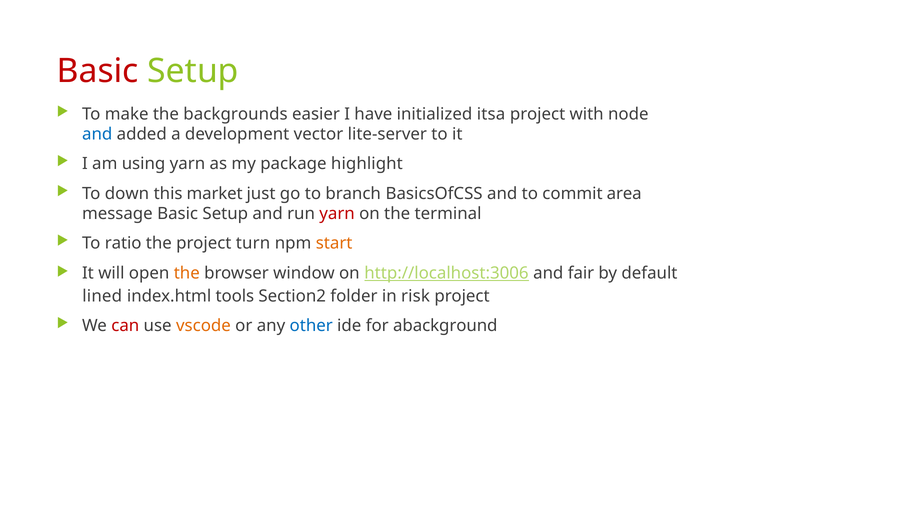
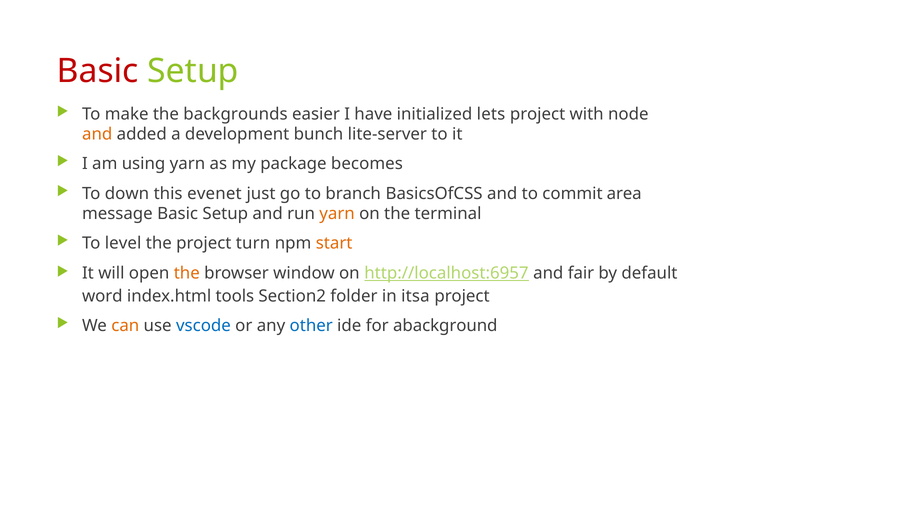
itsa: itsa -> lets
and at (97, 134) colour: blue -> orange
vector: vector -> bunch
highlight: highlight -> becomes
market: market -> evenet
yarn at (337, 214) colour: red -> orange
ratio: ratio -> level
http://localhost:3006: http://localhost:3006 -> http://localhost:6957
lined: lined -> word
risk: risk -> itsa
can colour: red -> orange
vscode colour: orange -> blue
